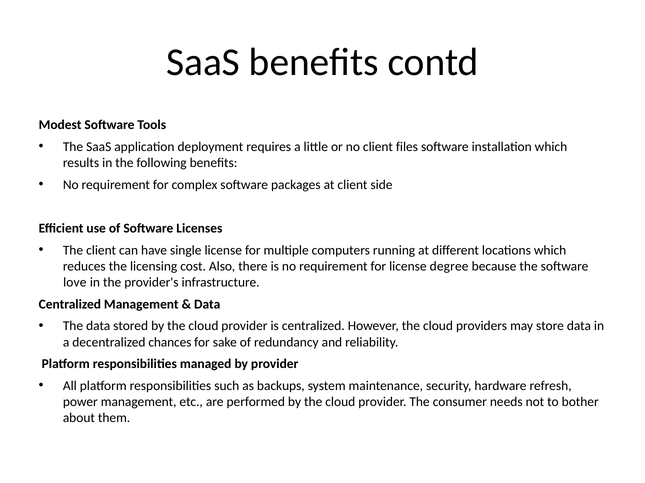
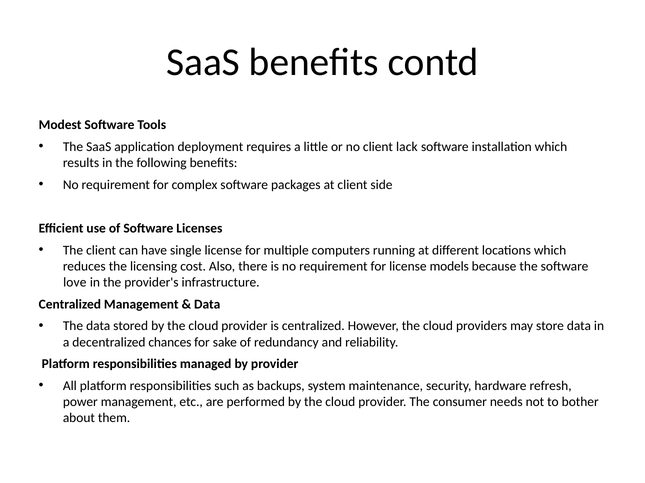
files: files -> lack
degree: degree -> models
